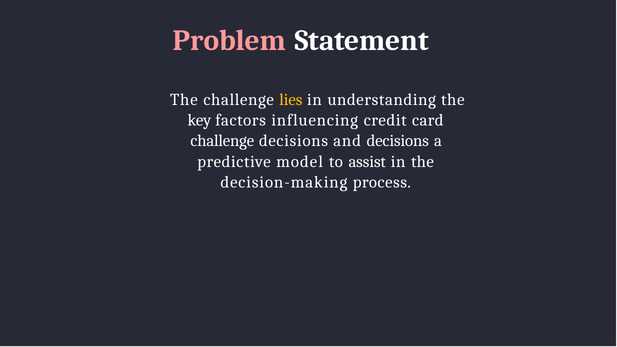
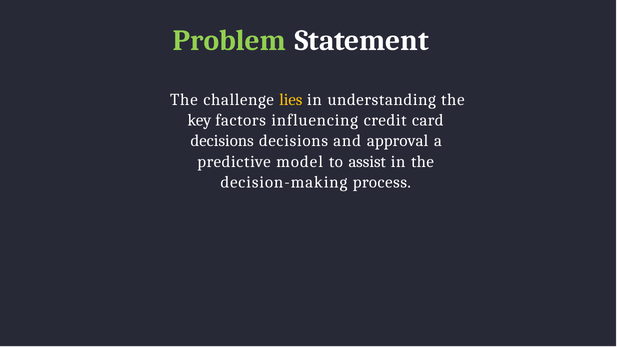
Problem colour: pink -> light green
challenge at (222, 141): challenge -> decisions
and decisions: decisions -> approval
